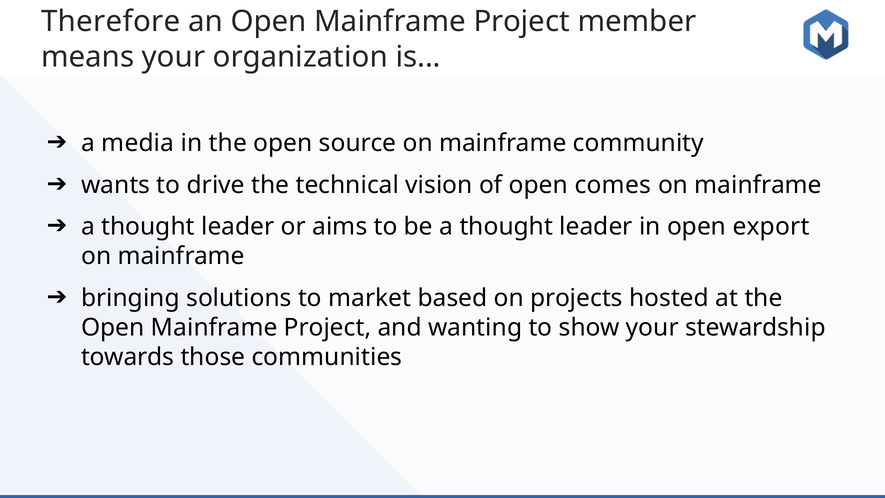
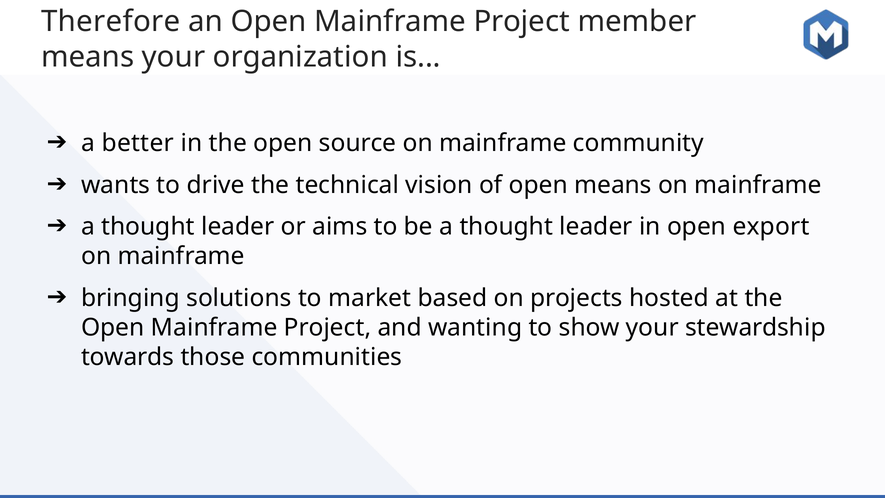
media: media -> better
open comes: comes -> means
